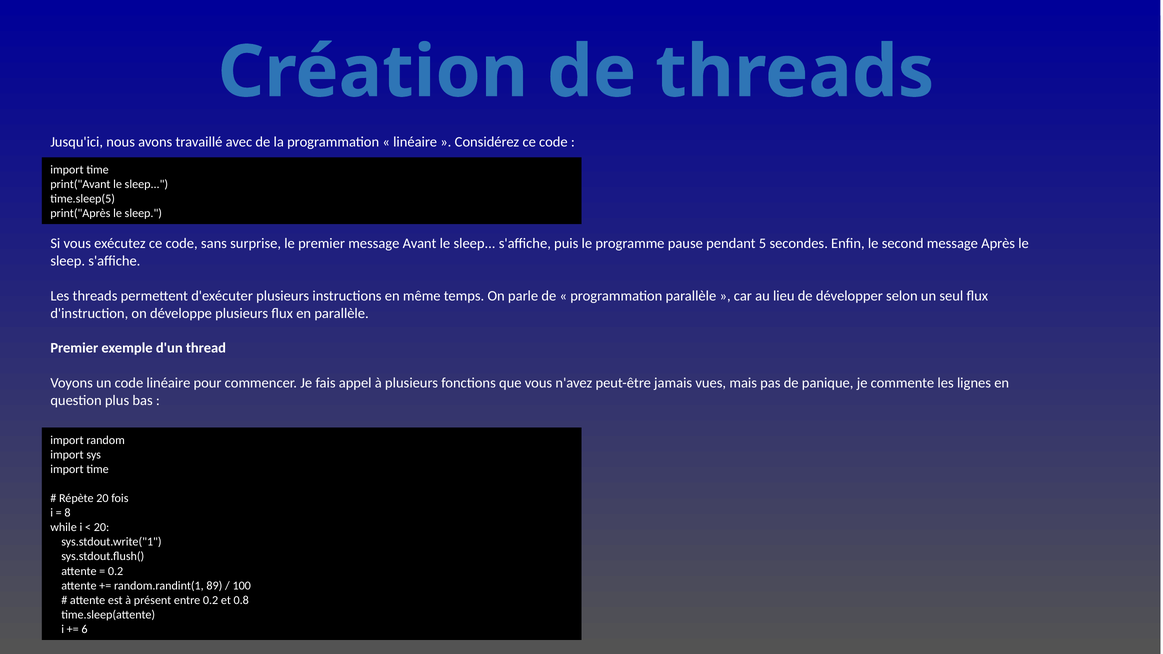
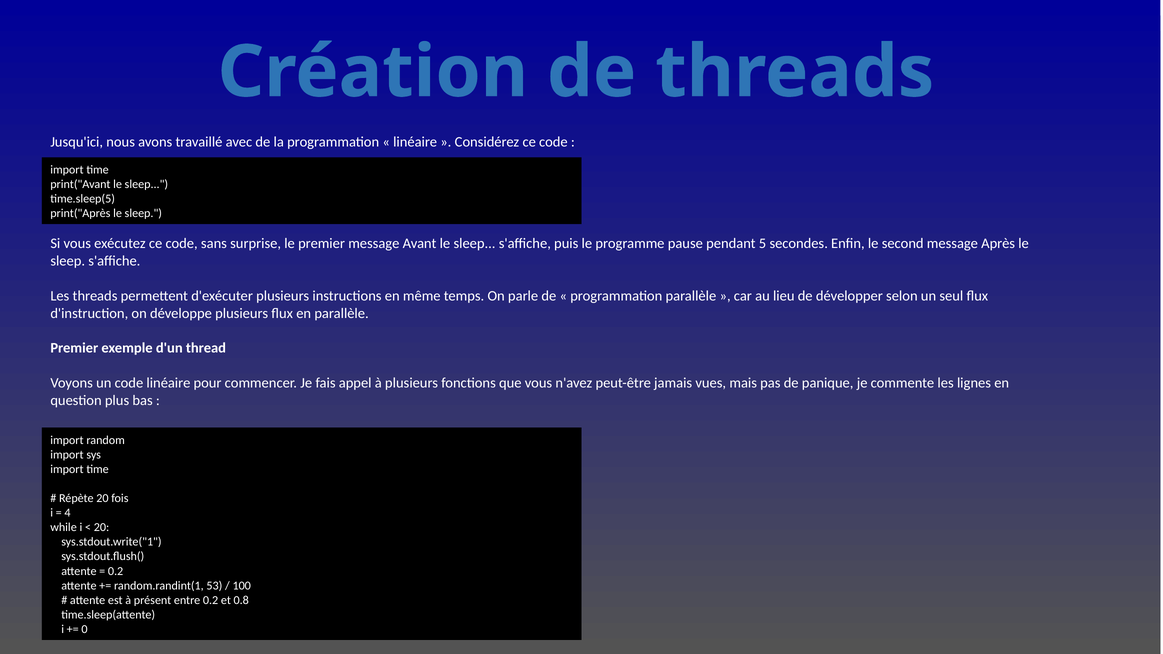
8: 8 -> 4
89: 89 -> 53
6: 6 -> 0
